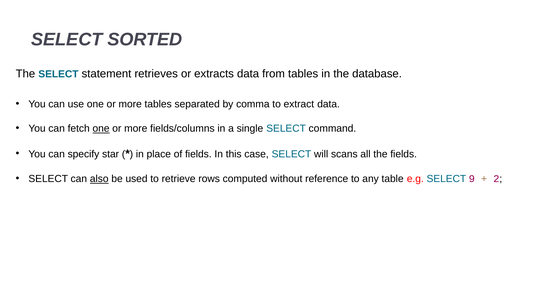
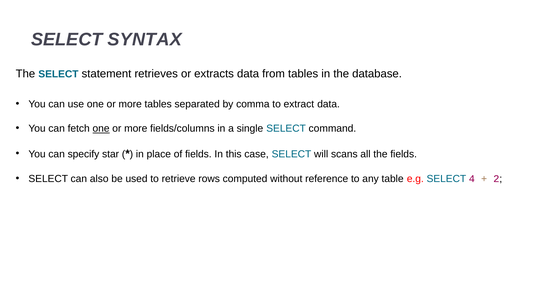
SORTED: SORTED -> SYNTAX
also underline: present -> none
9: 9 -> 4
